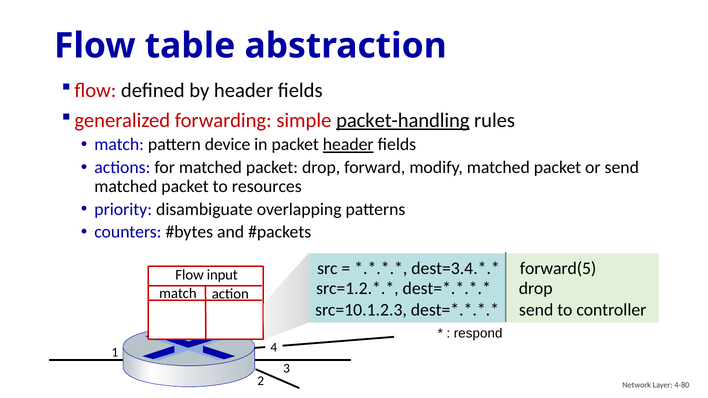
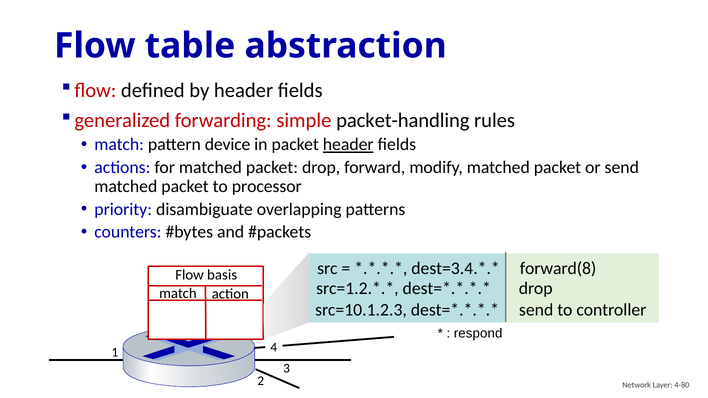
packet-handling underline: present -> none
resources: resources -> processor
forward(5: forward(5 -> forward(8
input: input -> basis
